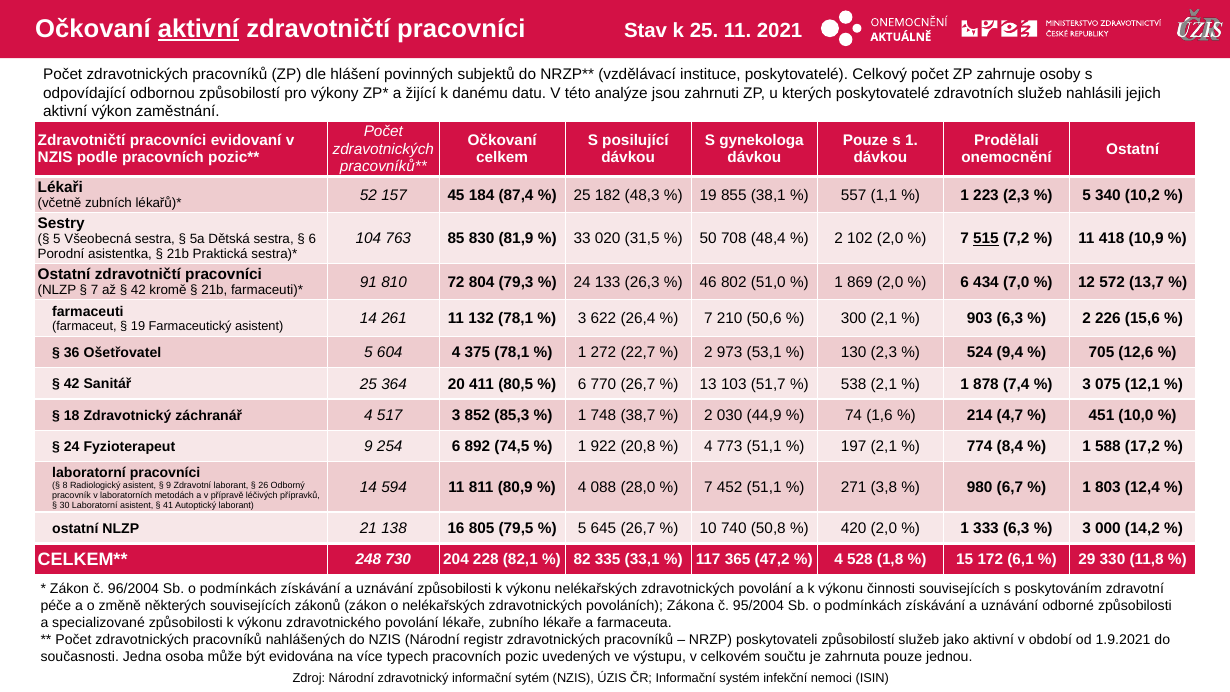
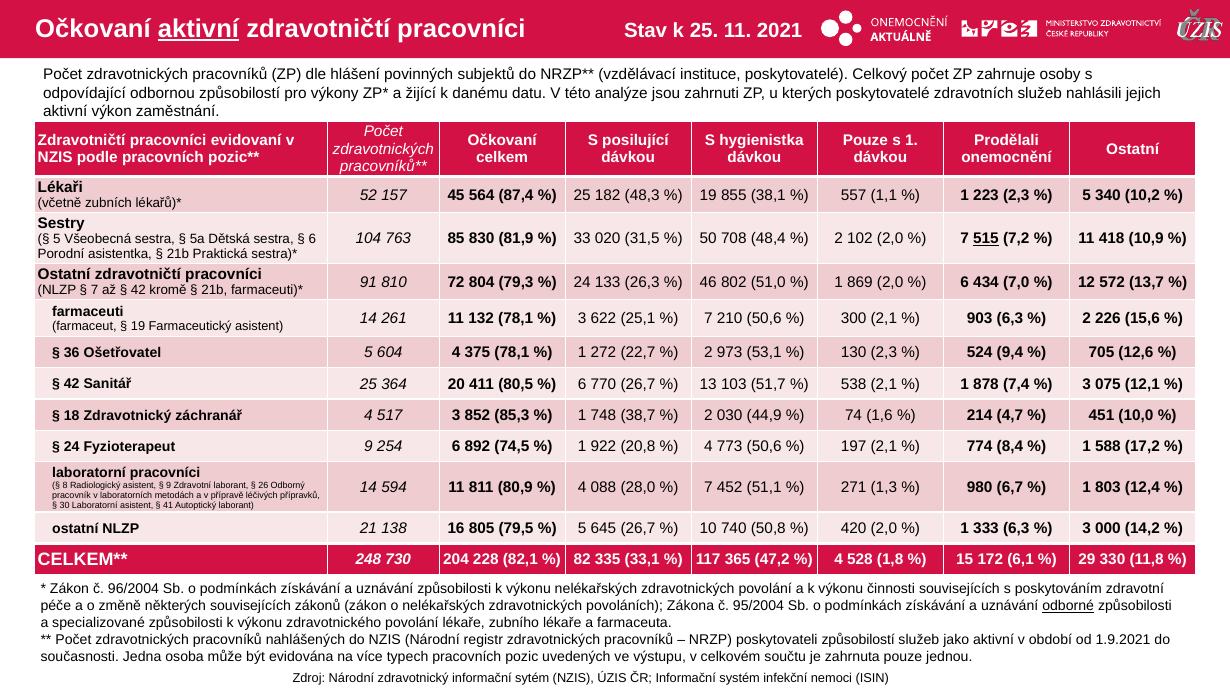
gynekologa: gynekologa -> hygienistka
184: 184 -> 564
26,4: 26,4 -> 25,1
773 51,1: 51,1 -> 50,6
3,8: 3,8 -> 1,3
odborné underline: none -> present
